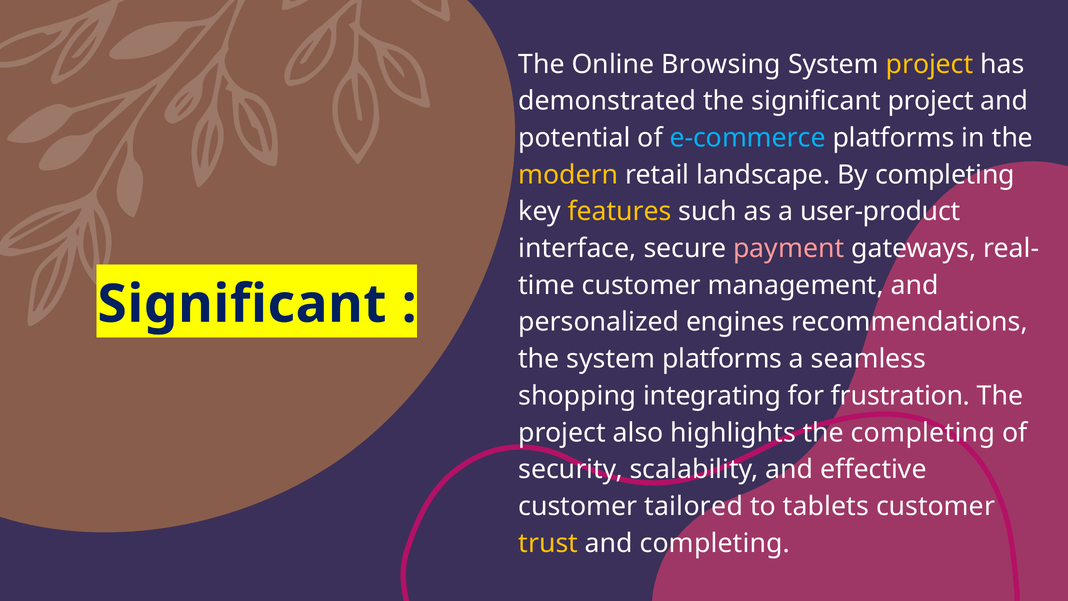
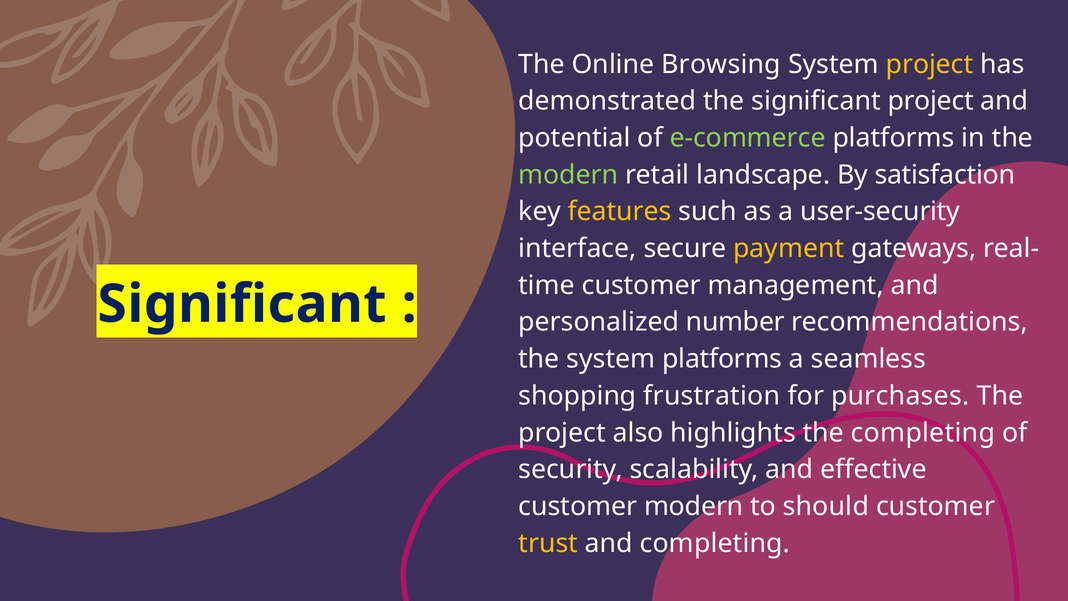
e-commerce colour: light blue -> light green
modern at (568, 175) colour: yellow -> light green
By completing: completing -> satisfaction
user-product: user-product -> user-security
payment colour: pink -> yellow
engines: engines -> number
integrating: integrating -> frustration
frustration: frustration -> purchases
customer tailored: tailored -> modern
tablets: tablets -> should
